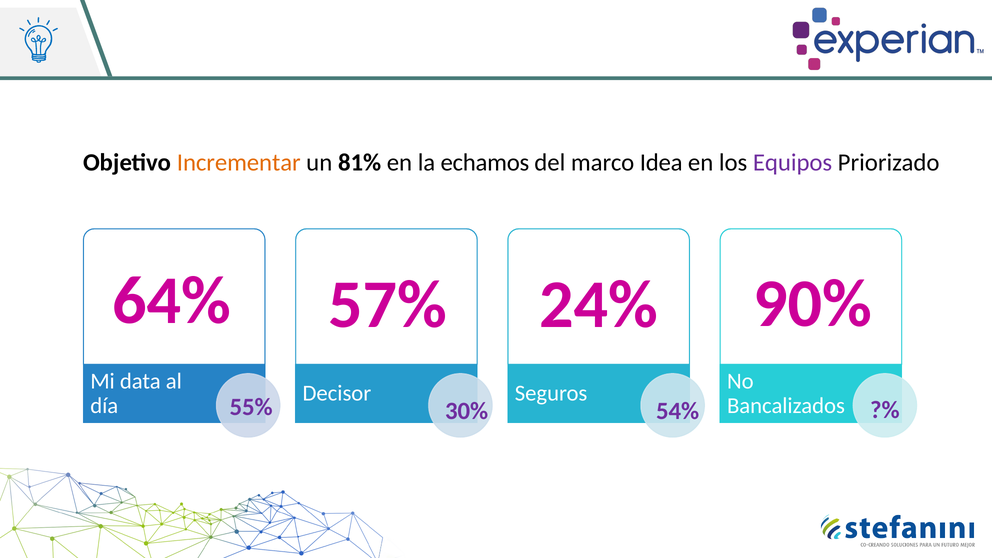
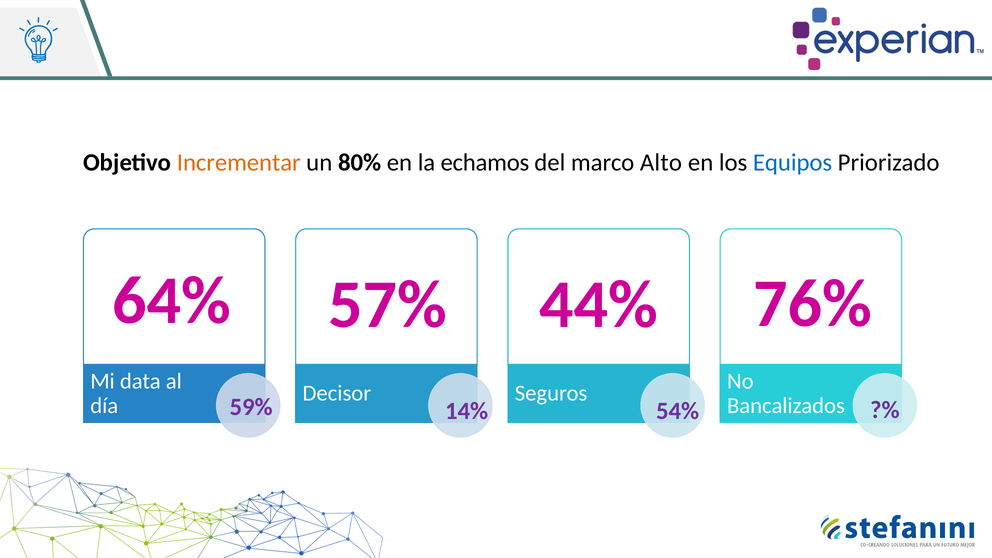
81%: 81% -> 80%
Idea: Idea -> Alto
Equipos colour: purple -> blue
90%: 90% -> 76%
24%: 24% -> 44%
55%: 55% -> 59%
30%: 30% -> 14%
